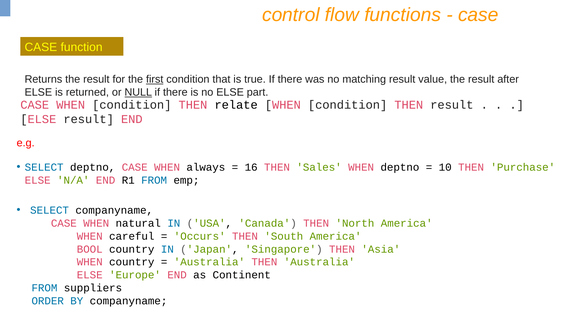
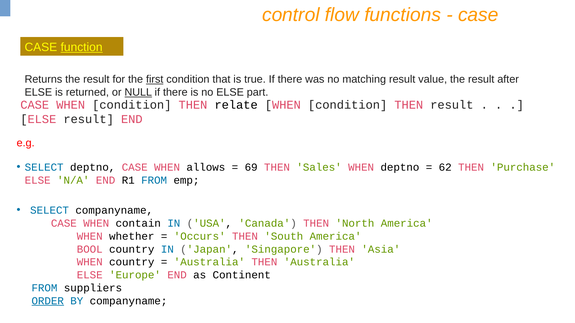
function underline: none -> present
always: always -> allows
16: 16 -> 69
10: 10 -> 62
natural: natural -> contain
careful: careful -> whether
ORDER underline: none -> present
